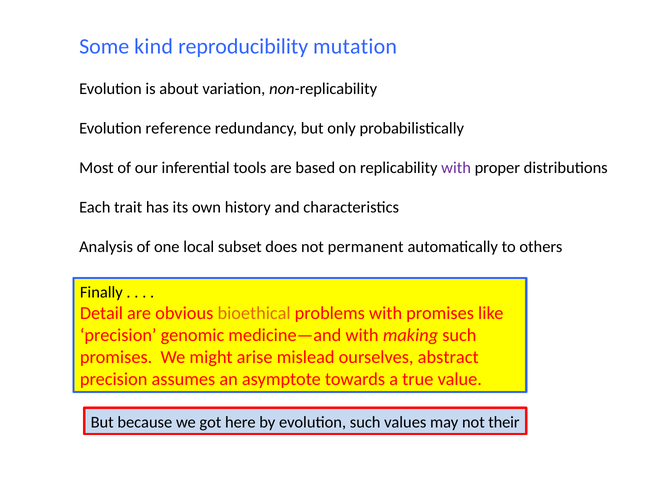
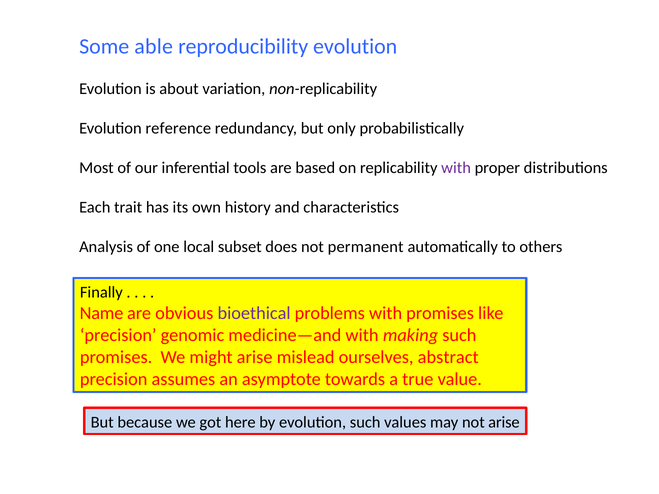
kind: kind -> able
reproducibility mutation: mutation -> evolution
Detail: Detail -> Name
bioethical colour: orange -> purple
not their: their -> arise
